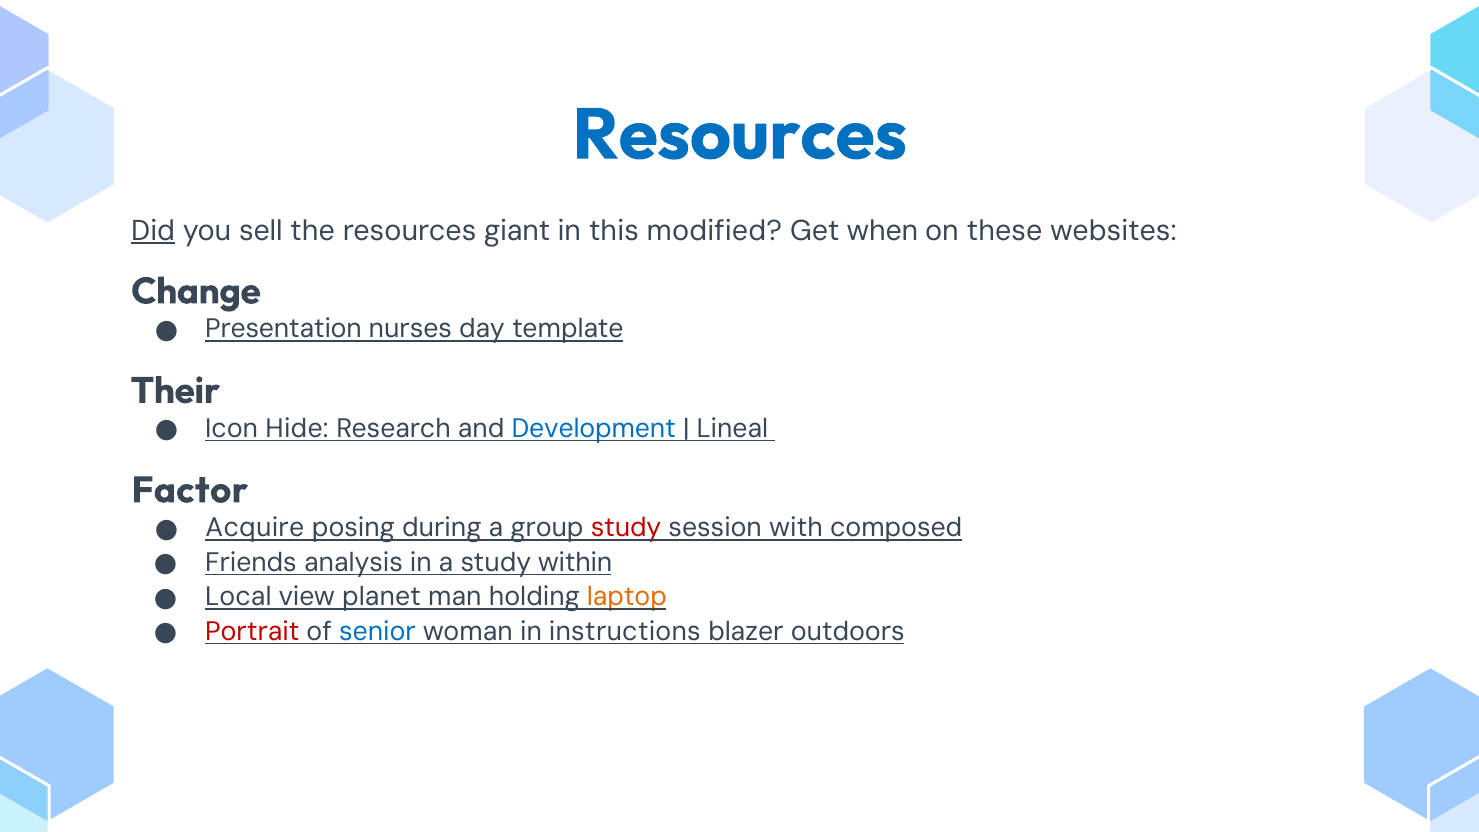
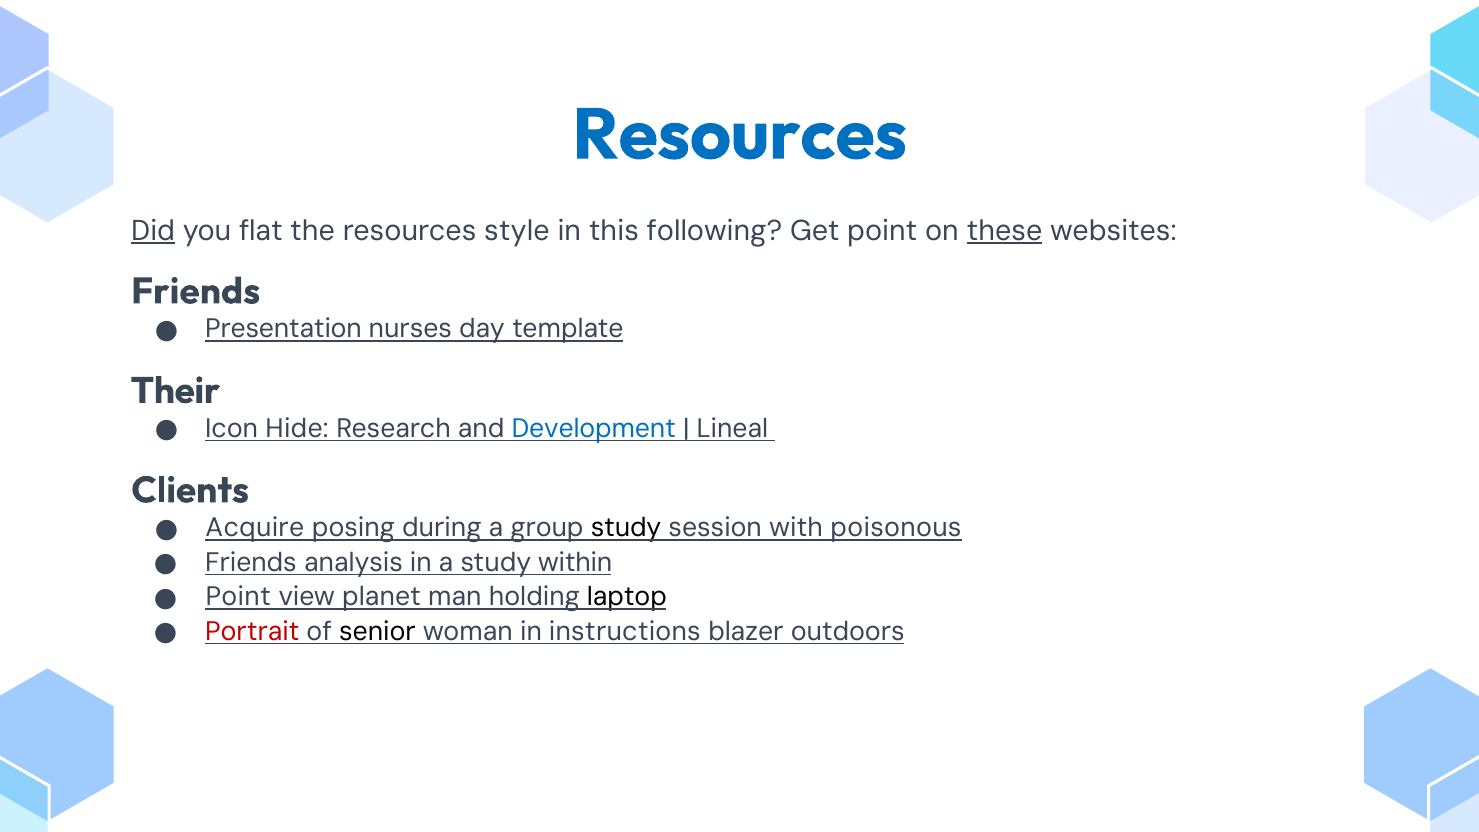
sell: sell -> flat
giant: giant -> style
modified: modified -> following
Get when: when -> point
these underline: none -> present
Change at (196, 291): Change -> Friends
Factor: Factor -> Clients
study at (626, 528) colour: red -> black
composed: composed -> poisonous
Local at (238, 597): Local -> Point
laptop colour: orange -> black
senior colour: blue -> black
